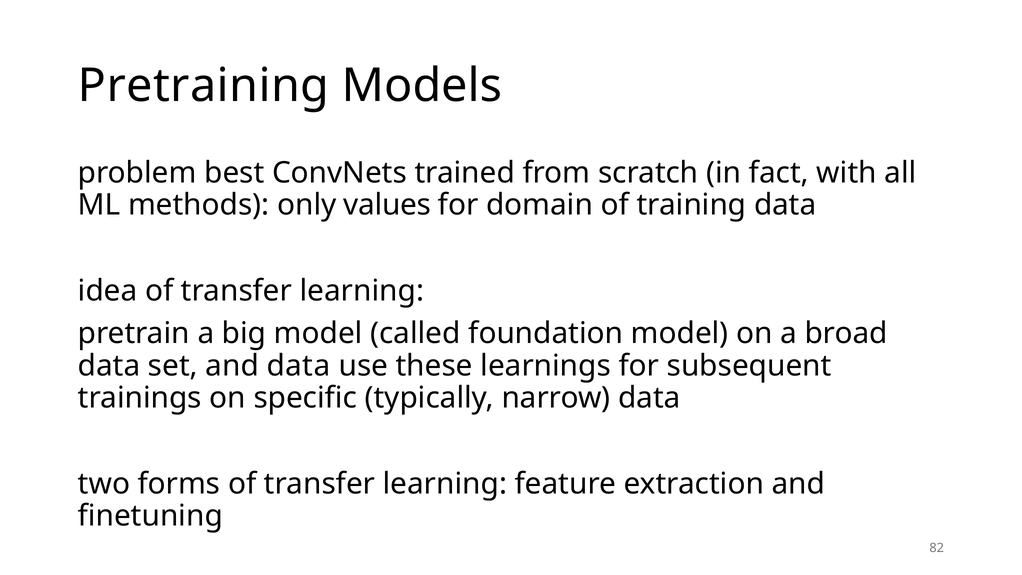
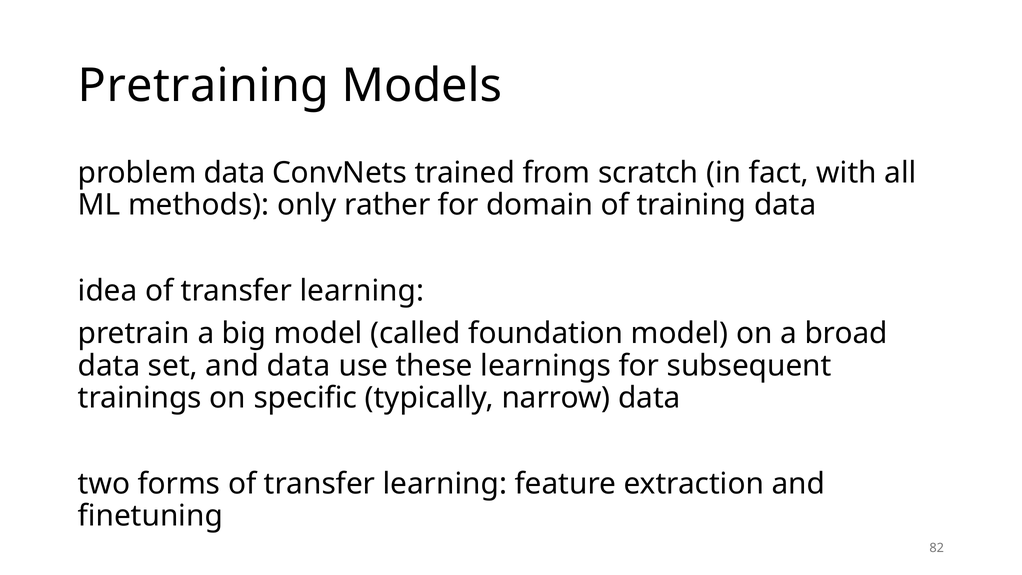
problem best: best -> data
values: values -> rather
